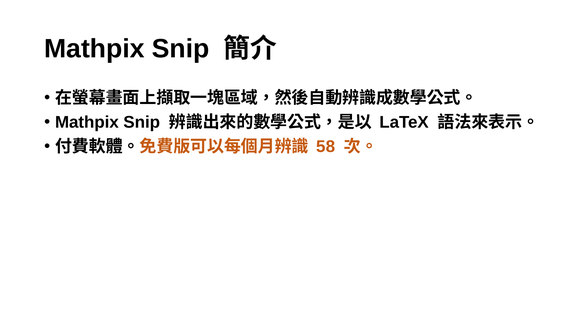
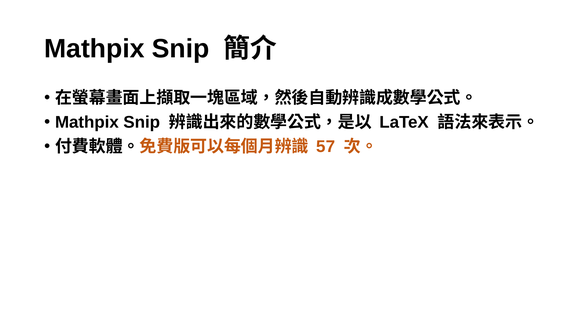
58: 58 -> 57
